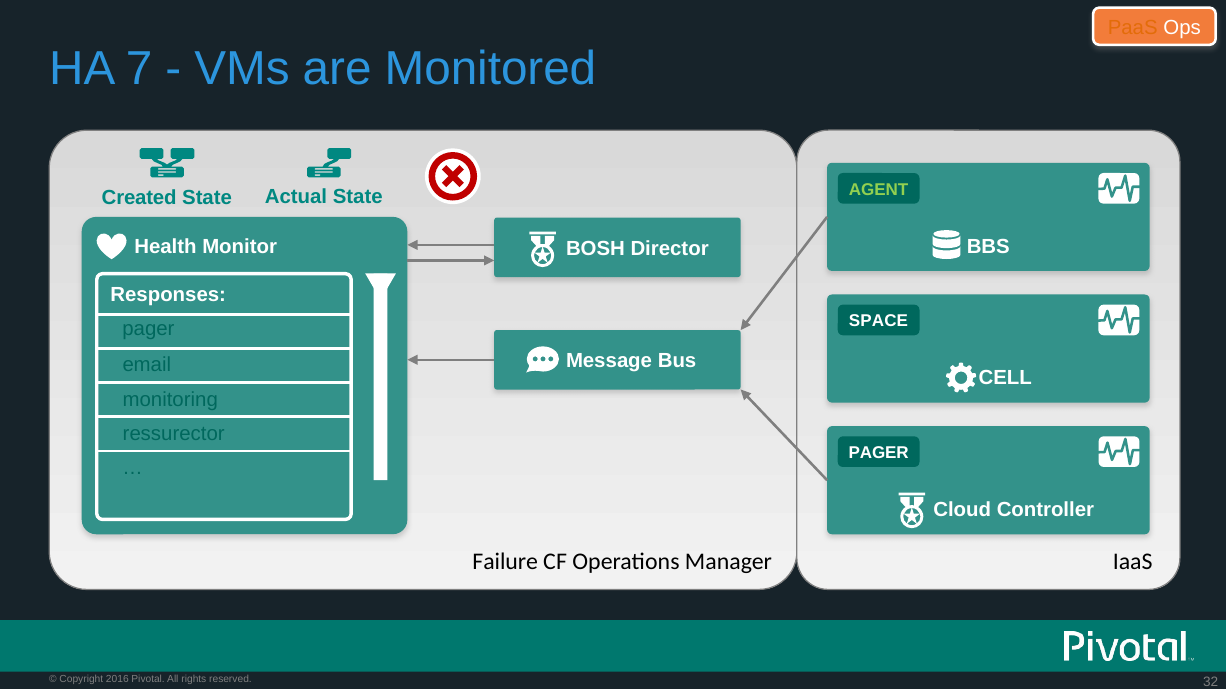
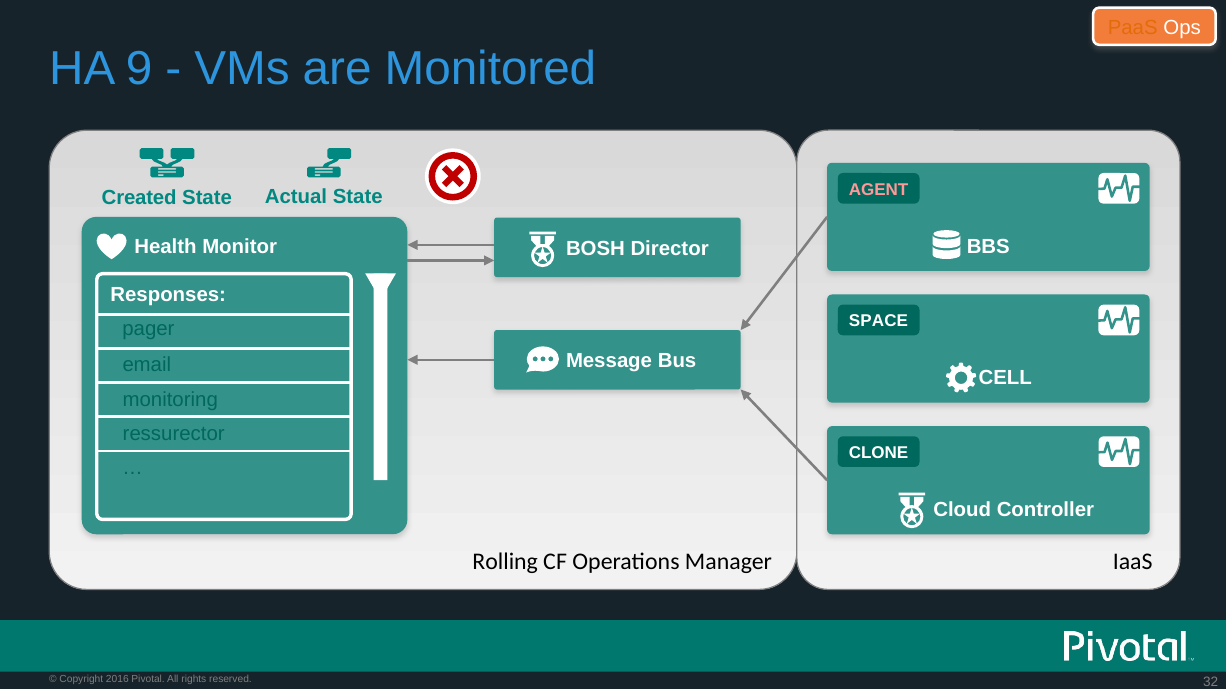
7: 7 -> 9
AGENT colour: light green -> pink
PAGER at (879, 453): PAGER -> CLONE
Failure: Failure -> Rolling
